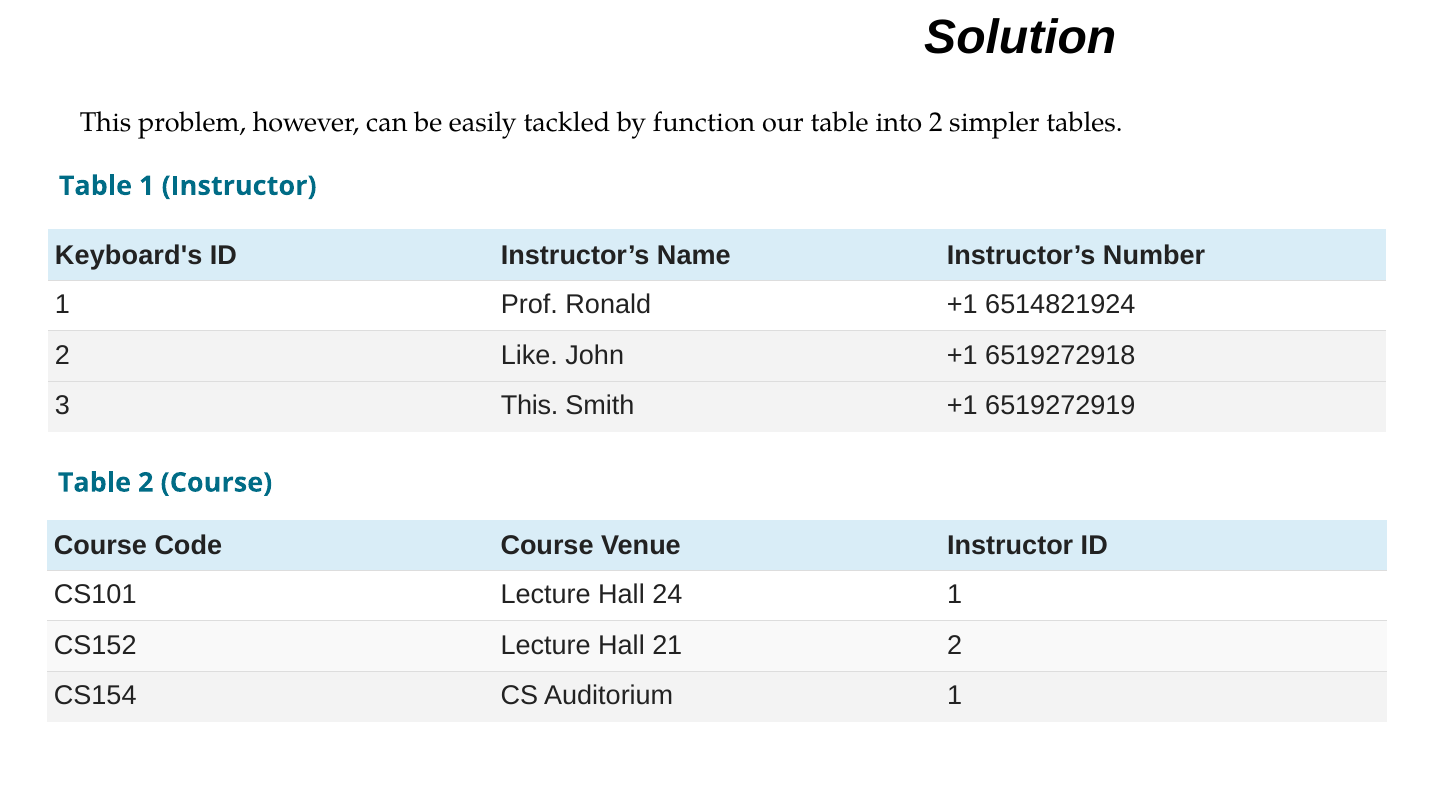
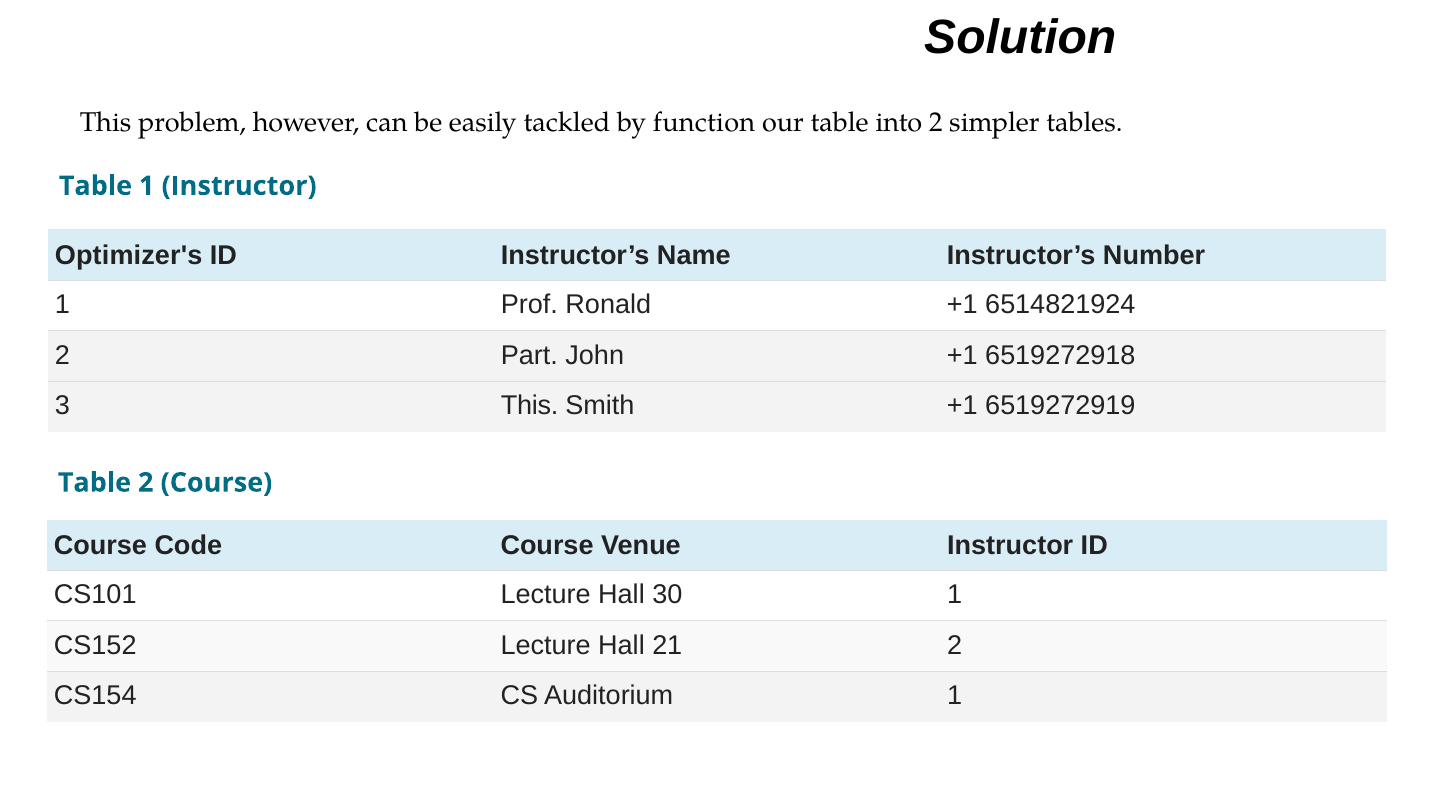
Keyboard's: Keyboard's -> Optimizer's
Like: Like -> Part
24: 24 -> 30
